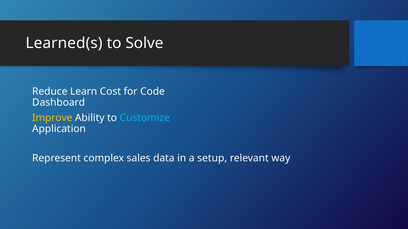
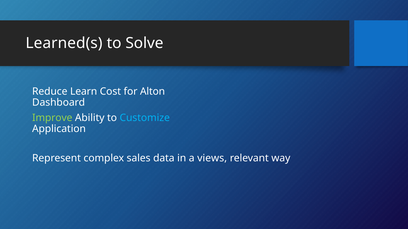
Code: Code -> Alton
Improve colour: yellow -> light green
setup: setup -> views
